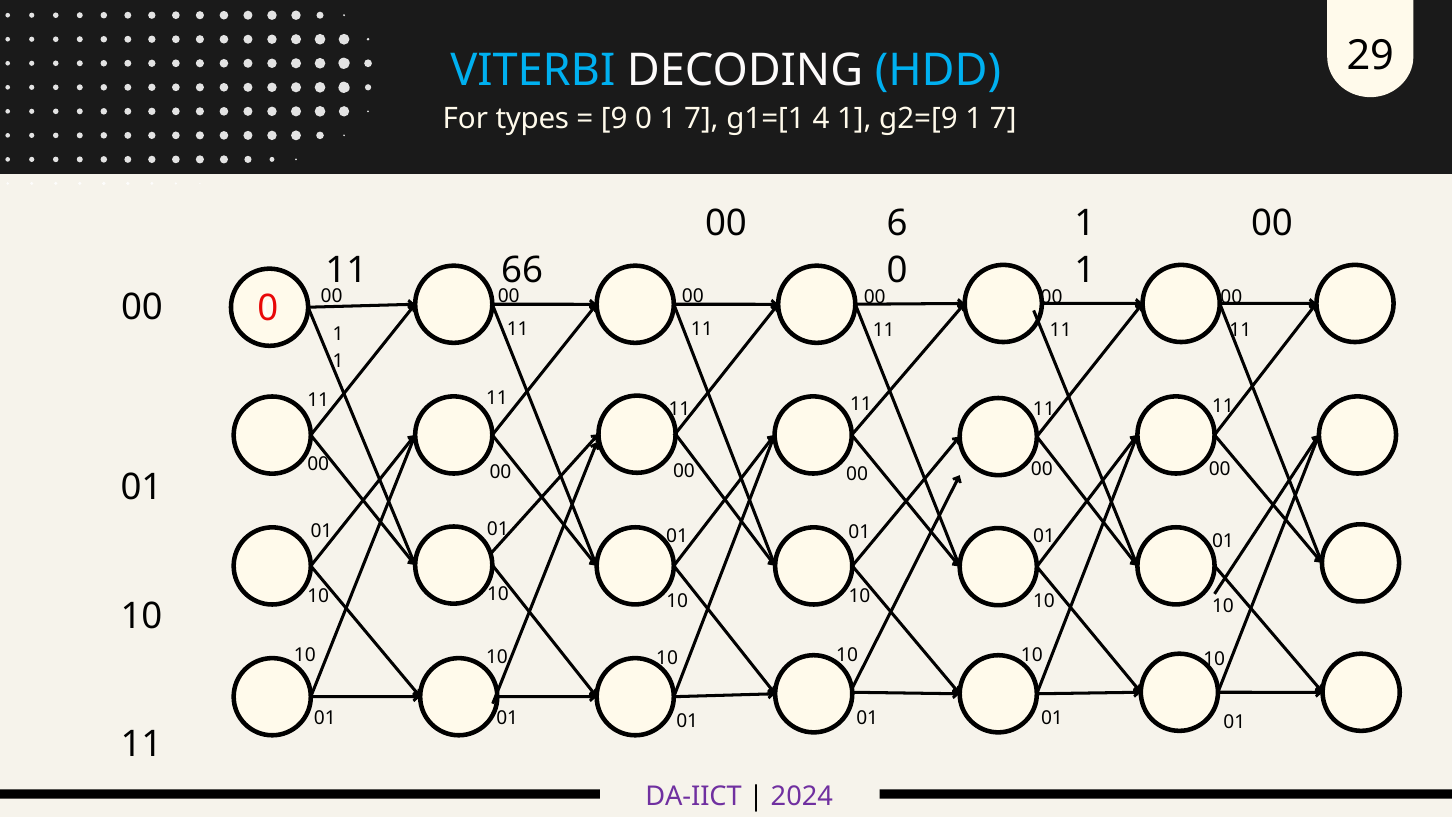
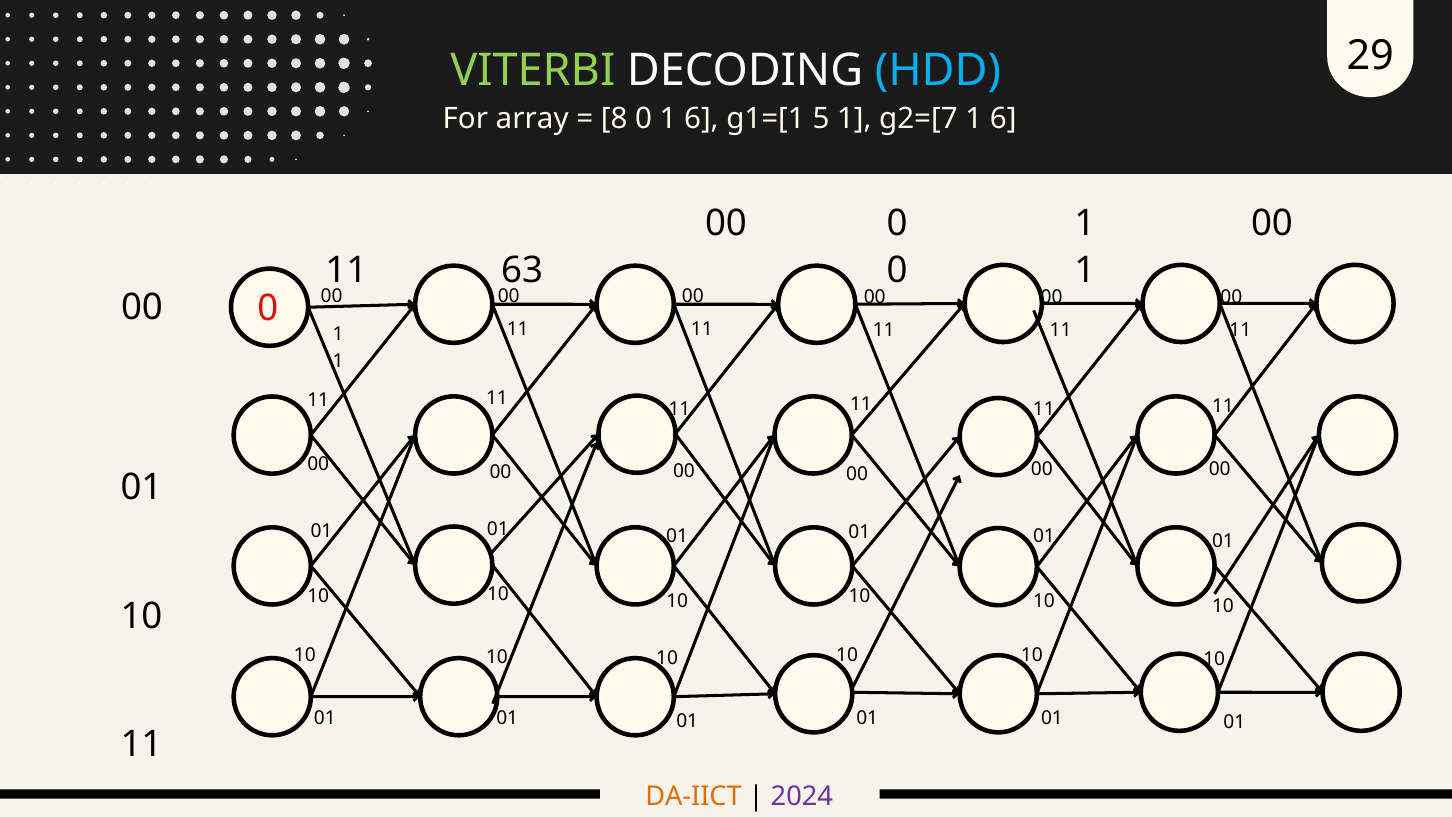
VITERBI colour: light blue -> light green
types: types -> array
9: 9 -> 8
0 1 7: 7 -> 6
4: 4 -> 5
g2=[9: g2=[9 -> g2=[7
7 at (1003, 119): 7 -> 6
00 6: 6 -> 0
66: 66 -> 63
DA-IICT colour: purple -> orange
